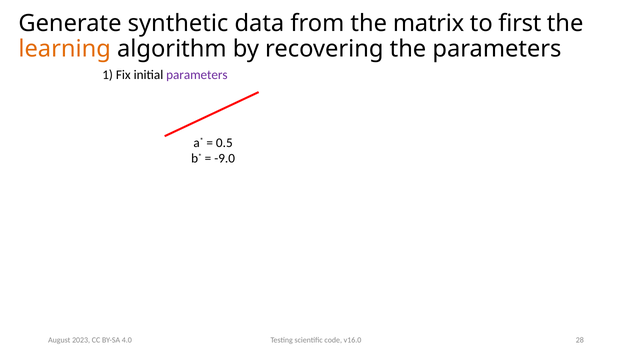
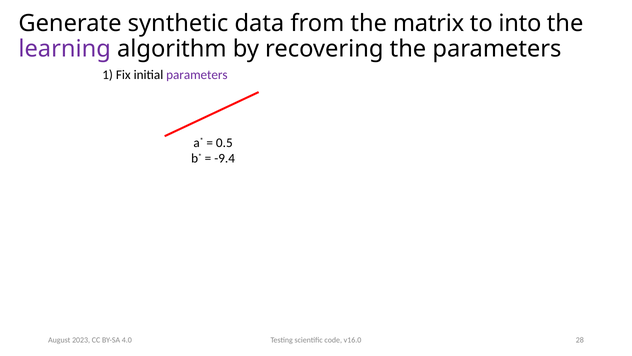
first: first -> into
learning colour: orange -> purple
-9.0: -9.0 -> -9.4
